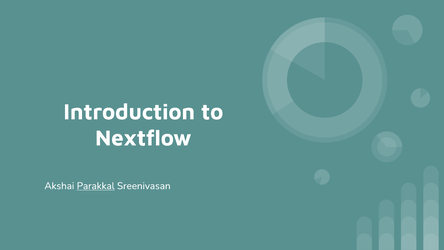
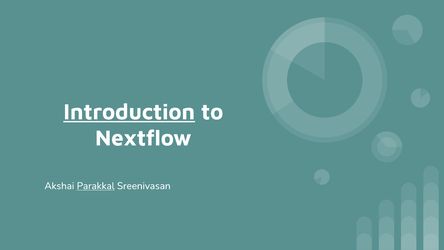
Introduction underline: none -> present
